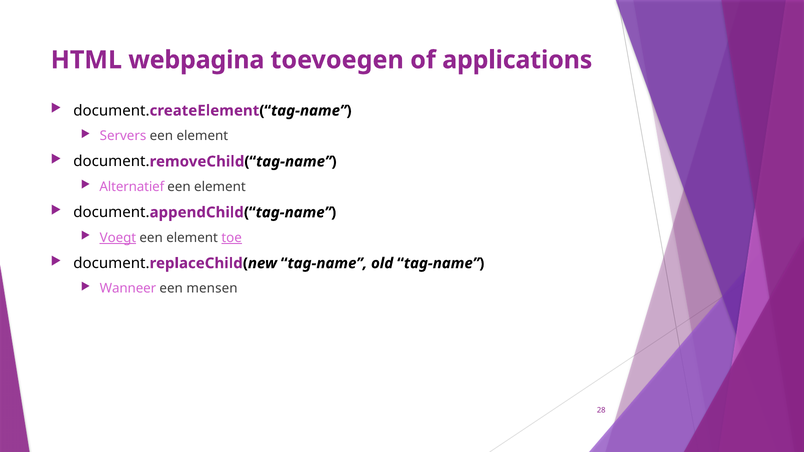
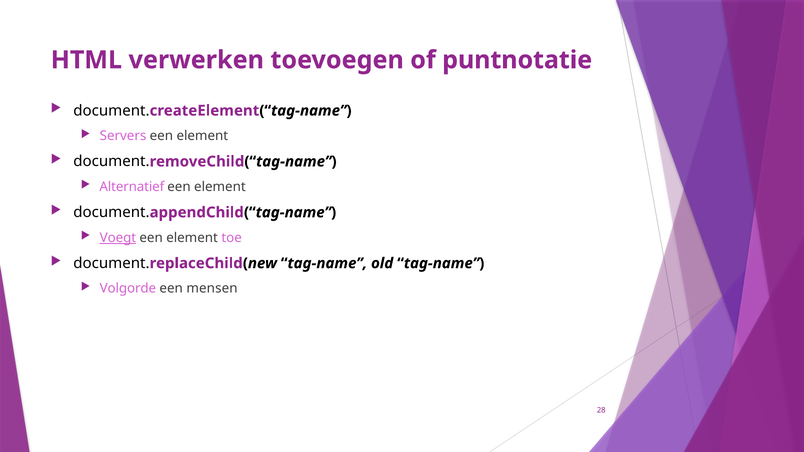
webpagina: webpagina -> verwerken
applications: applications -> puntnotatie
toe underline: present -> none
Wanneer: Wanneer -> Volgorde
